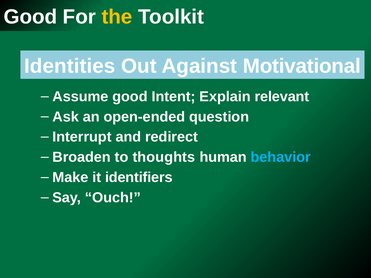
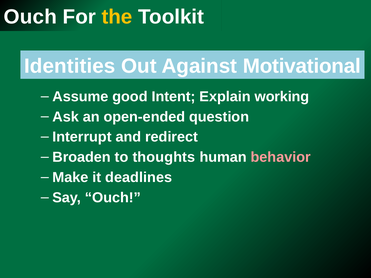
Good at (30, 17): Good -> Ouch
relevant: relevant -> working
behavior colour: light blue -> pink
identifiers: identifiers -> deadlines
